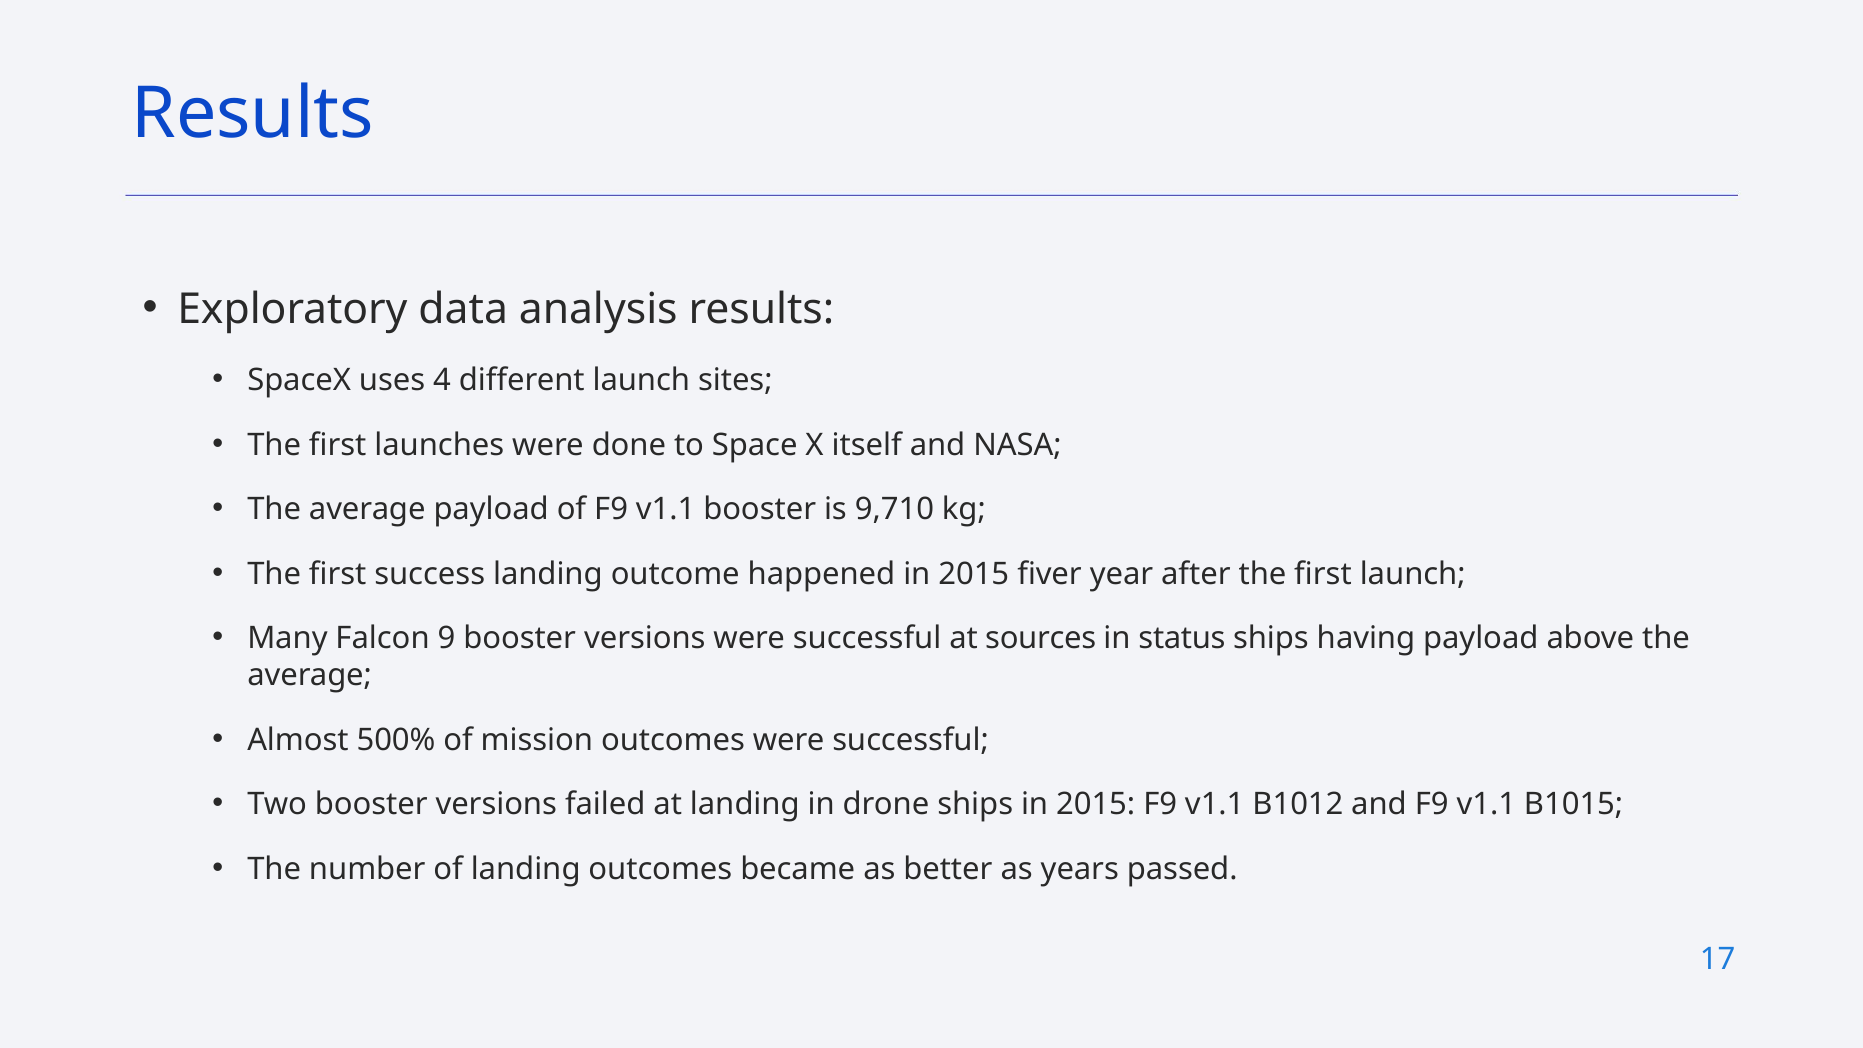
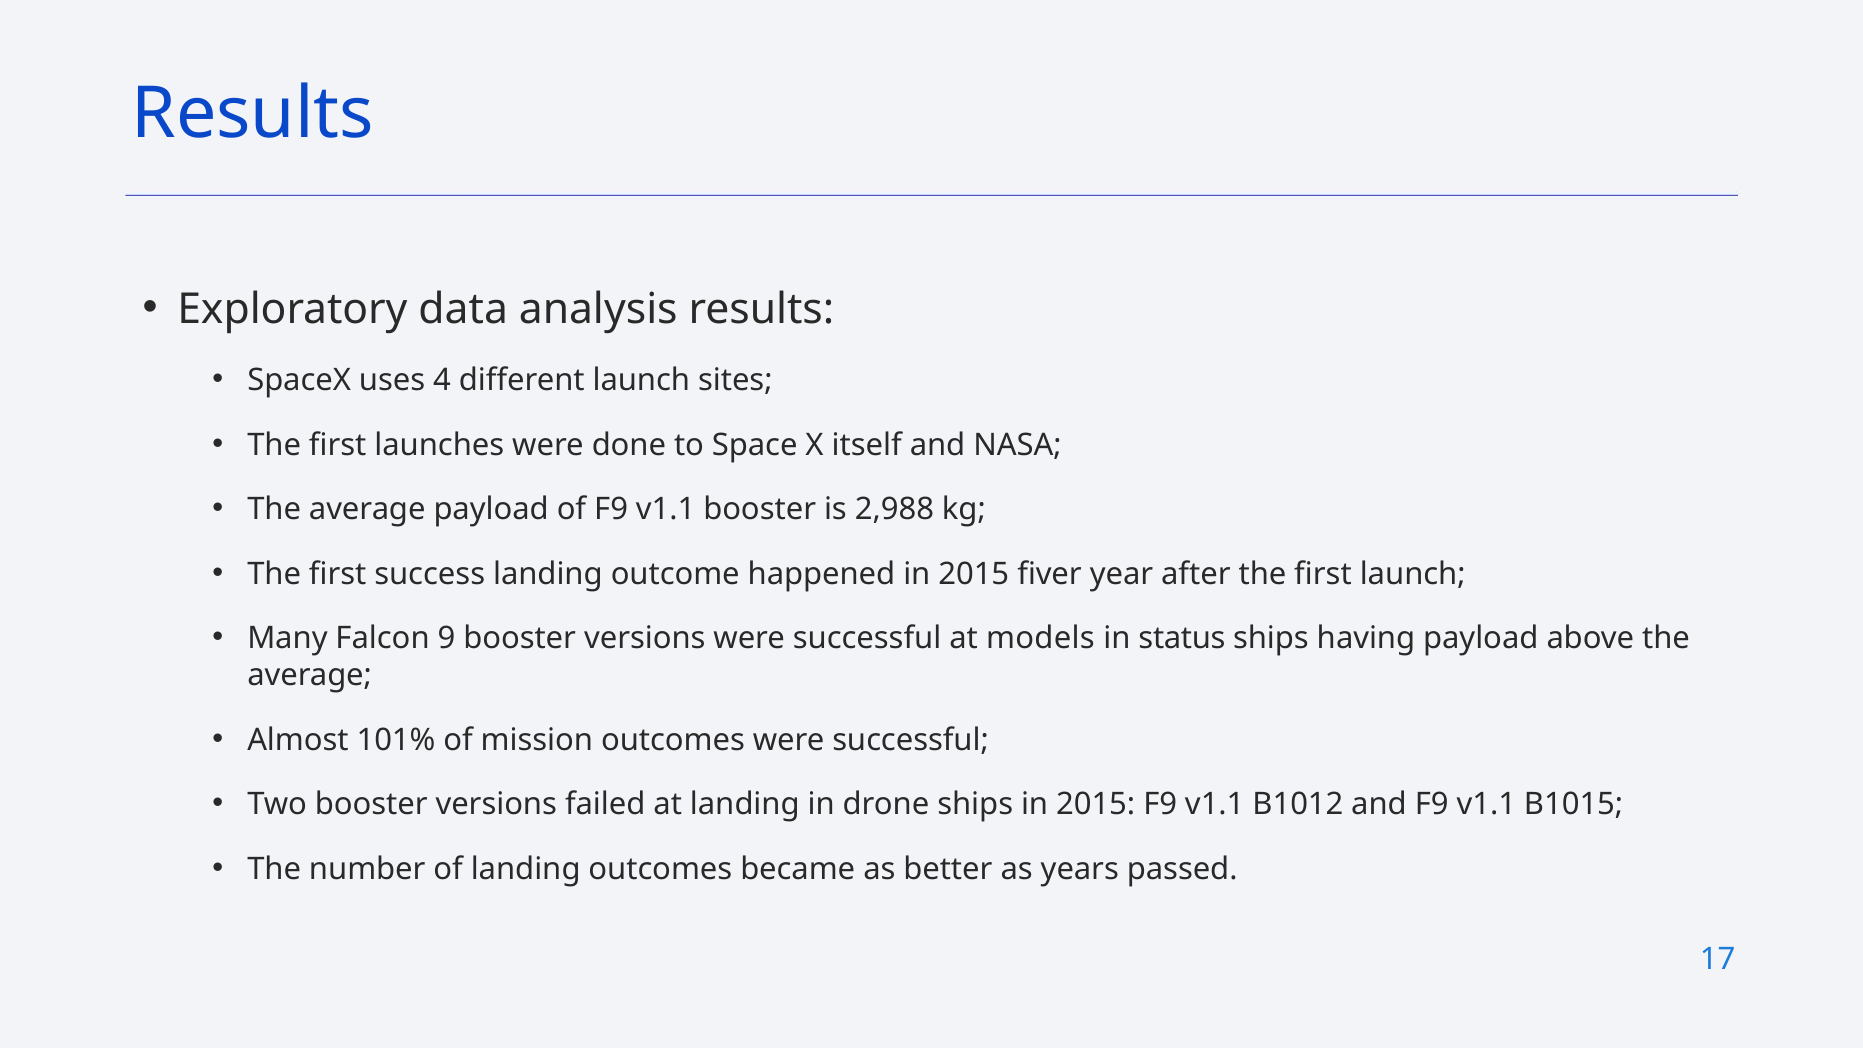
9,710: 9,710 -> 2,988
sources: sources -> models
500%: 500% -> 101%
